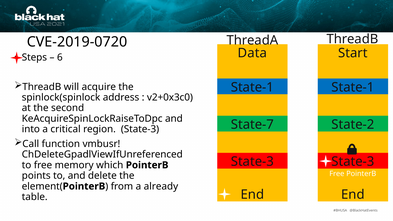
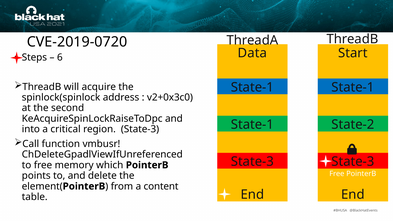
State-7 at (252, 125): State-7 -> State-1
already: already -> content
